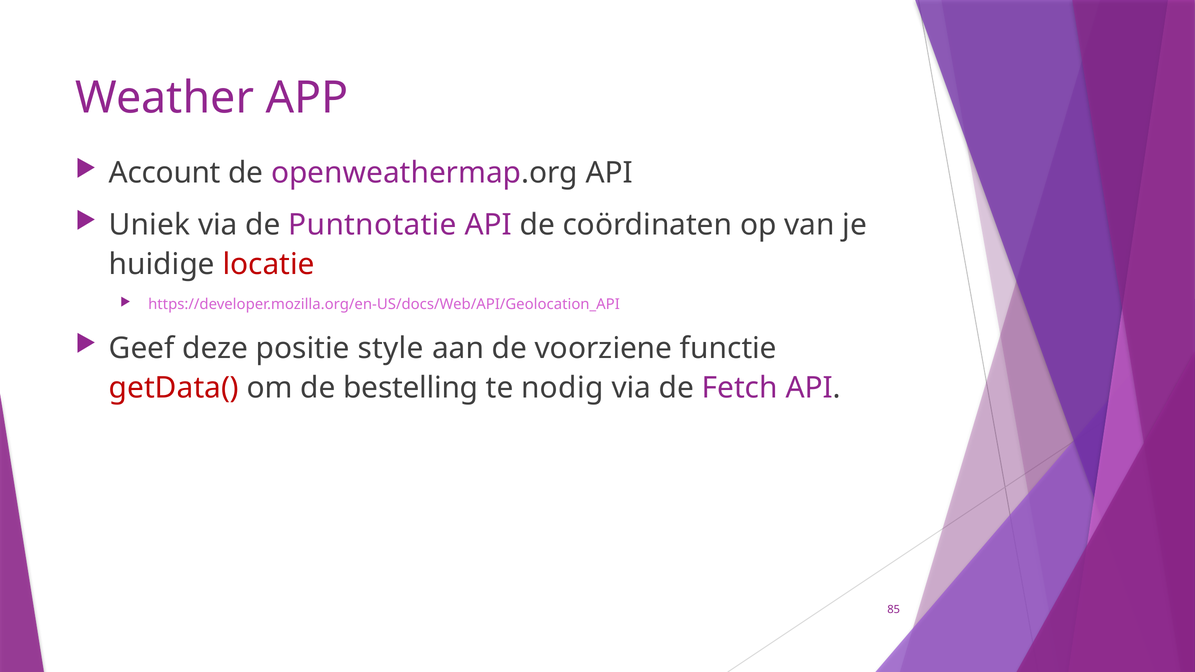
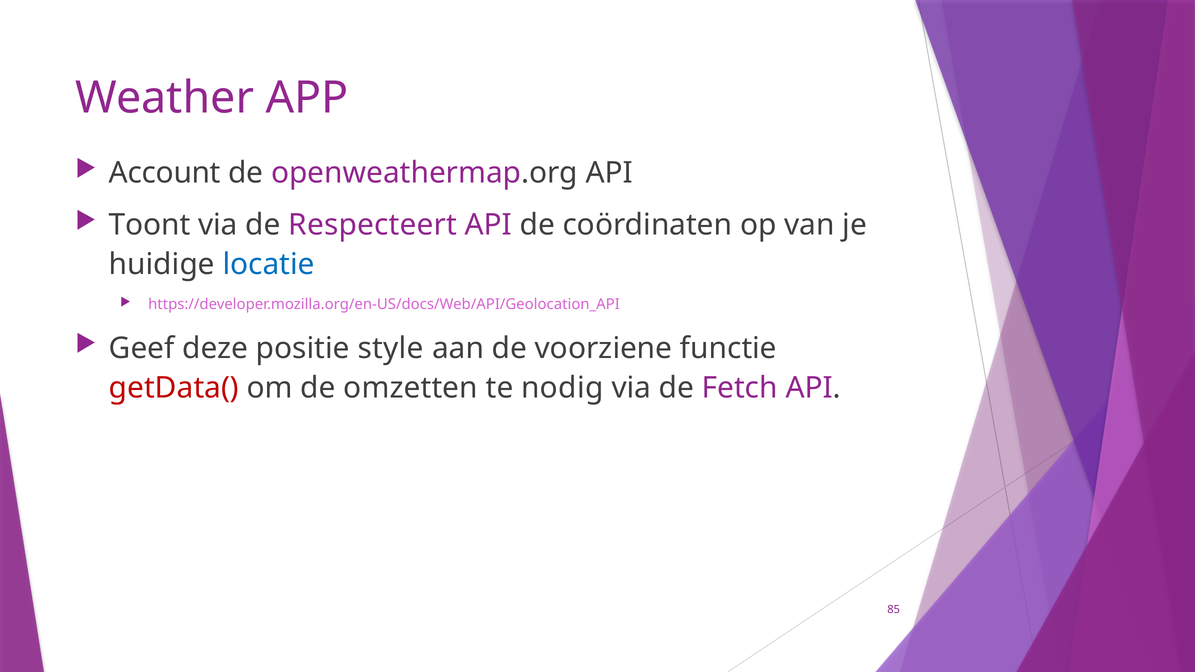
Uniek: Uniek -> Toont
Puntnotatie: Puntnotatie -> Respecteert
locatie colour: red -> blue
bestelling: bestelling -> omzetten
